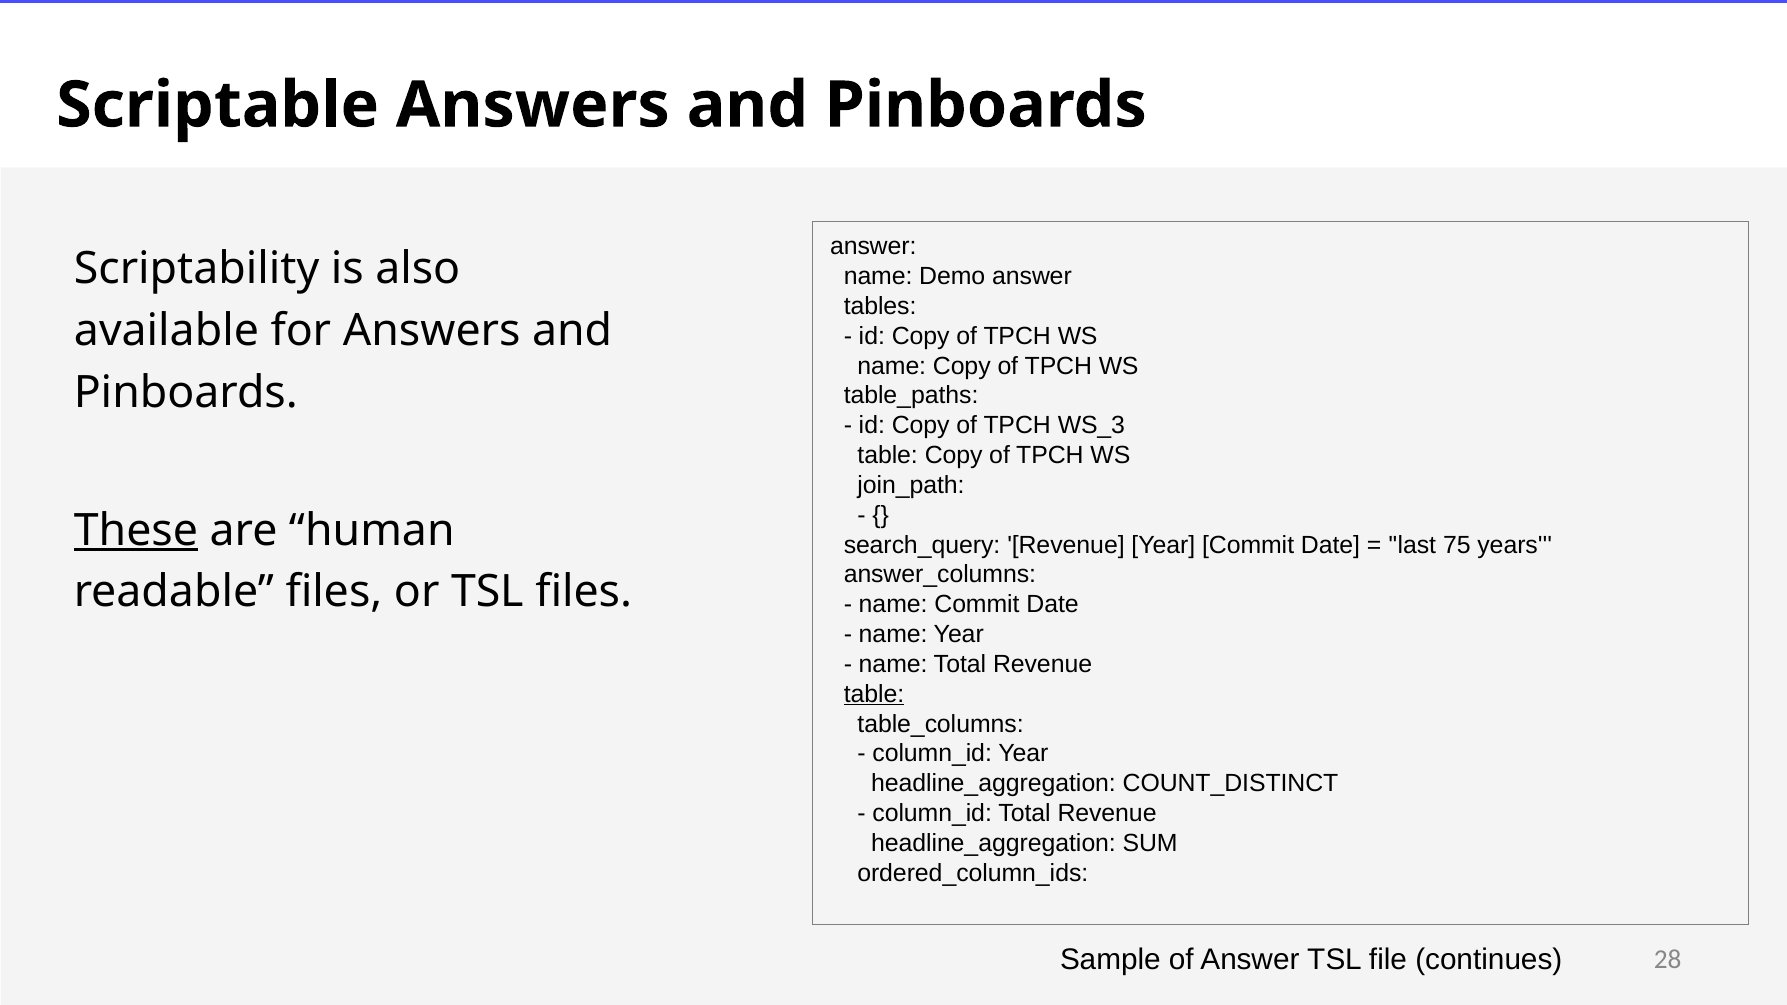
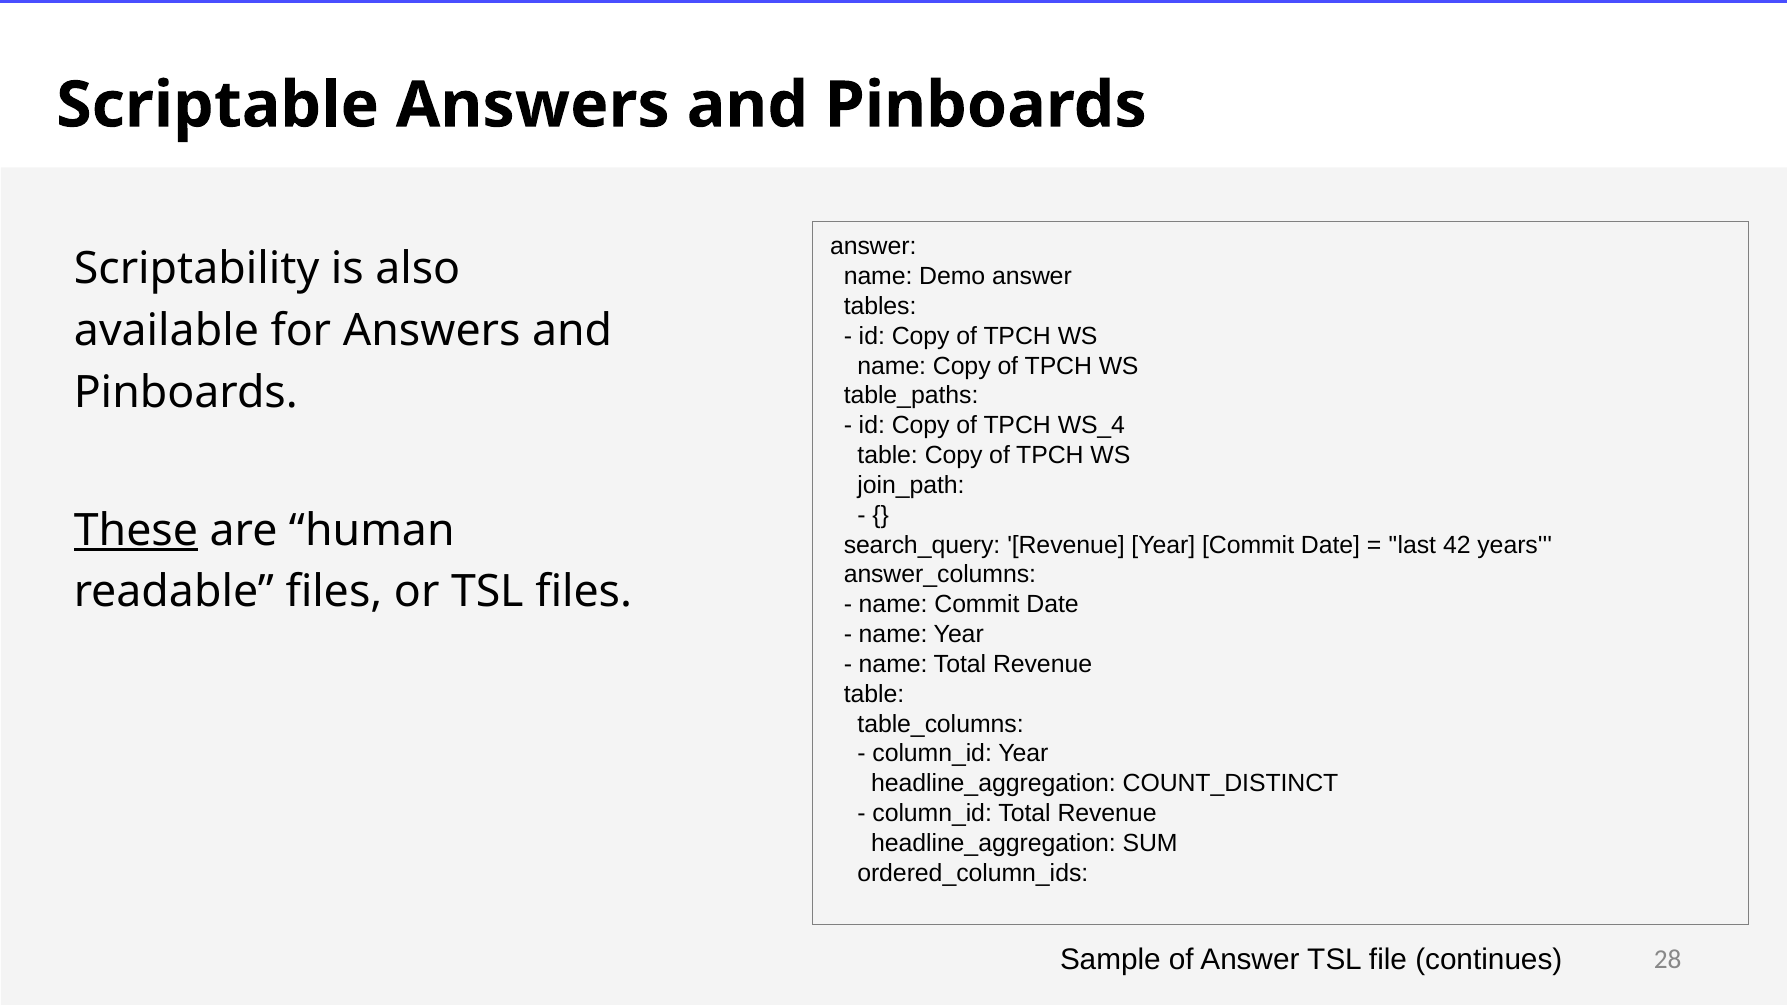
WS_3: WS_3 -> WS_4
75: 75 -> 42
table at (874, 694) underline: present -> none
